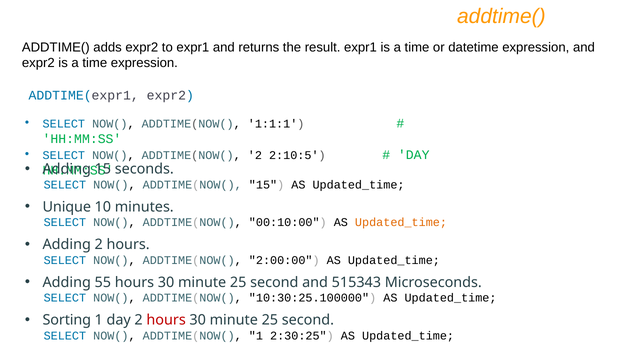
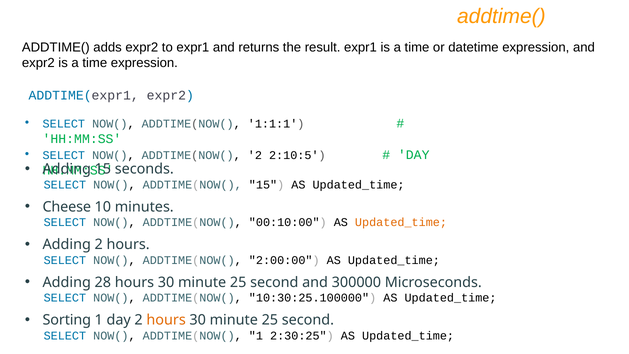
Unique: Unique -> Cheese
55: 55 -> 28
515343: 515343 -> 300000
hours at (166, 320) colour: red -> orange
